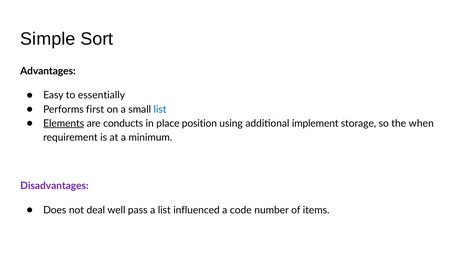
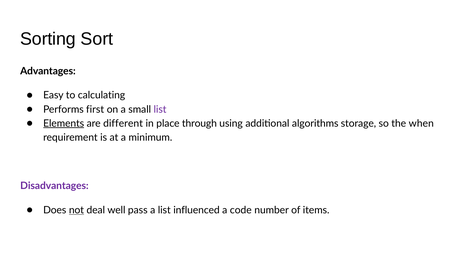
Simple: Simple -> Sorting
essentially: essentially -> calculating
list at (160, 109) colour: blue -> purple
conducts: conducts -> different
position: position -> through
implement: implement -> algorithms
not underline: none -> present
